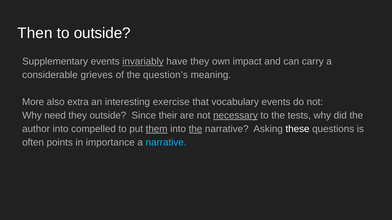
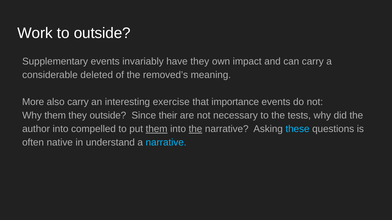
Then: Then -> Work
invariably underline: present -> none
grieves: grieves -> deleted
question’s: question’s -> removed’s
also extra: extra -> carry
vocabulary: vocabulary -> importance
Why need: need -> them
necessary underline: present -> none
these colour: white -> light blue
points: points -> native
importance: importance -> understand
